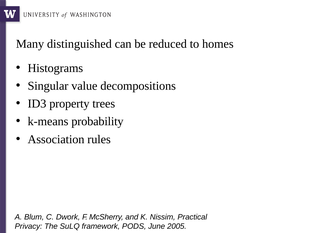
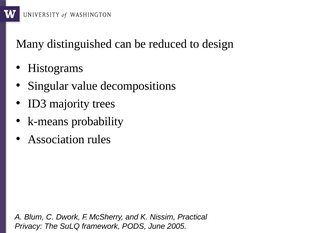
homes: homes -> design
property: property -> majority
